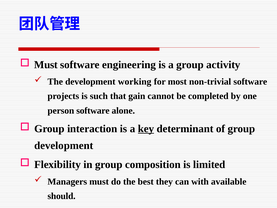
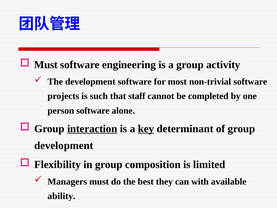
development working: working -> software
gain: gain -> staff
interaction underline: none -> present
should: should -> ability
